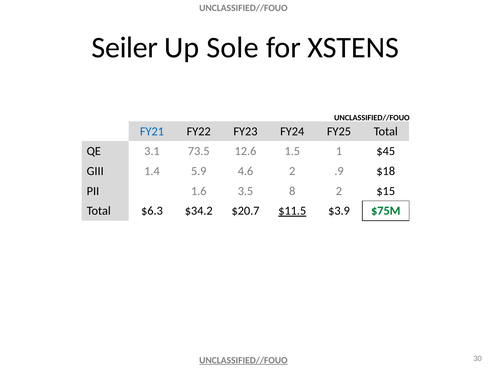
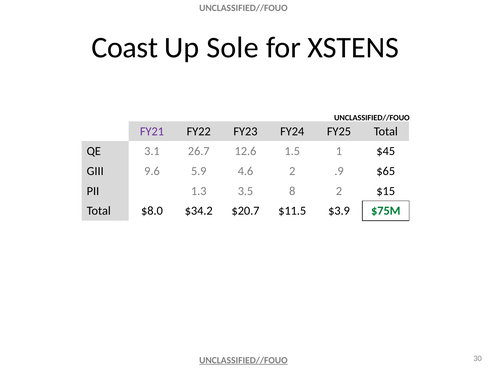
Seiler: Seiler -> Coast
FY21 colour: blue -> purple
73.5: 73.5 -> 26.7
1.4: 1.4 -> 9.6
$18: $18 -> $65
1.6: 1.6 -> 1.3
$6.3: $6.3 -> $8.0
$11.5 underline: present -> none
